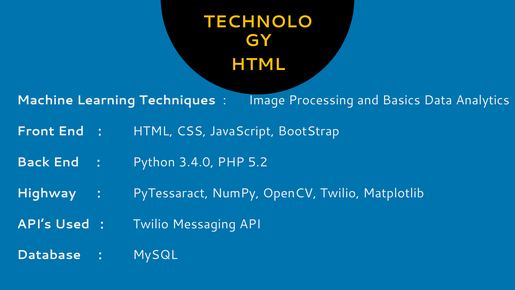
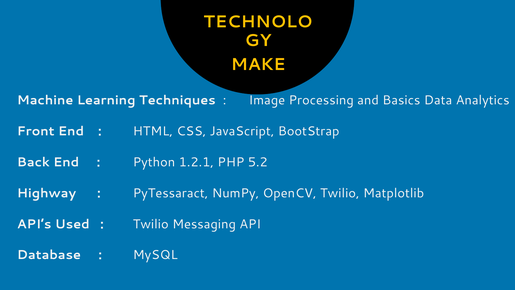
HTML at (258, 64): HTML -> MAKE
3.4.0: 3.4.0 -> 1.2.1
